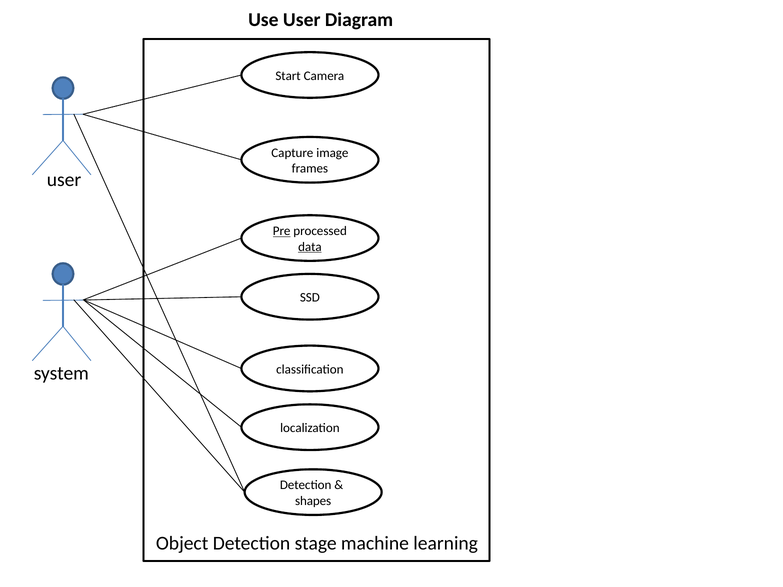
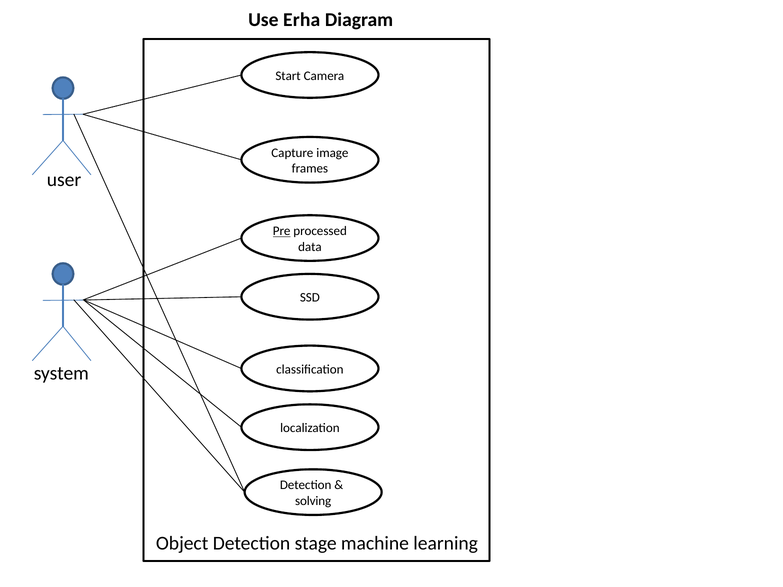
Use User: User -> Erha
data underline: present -> none
shapes: shapes -> solving
